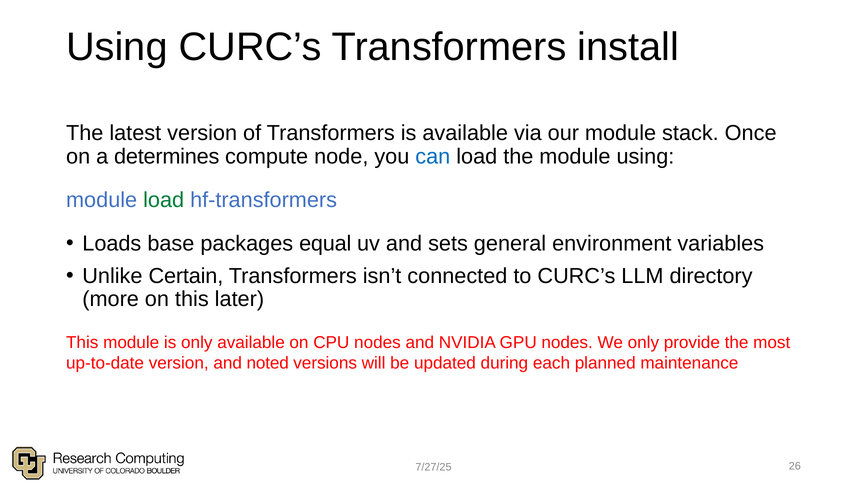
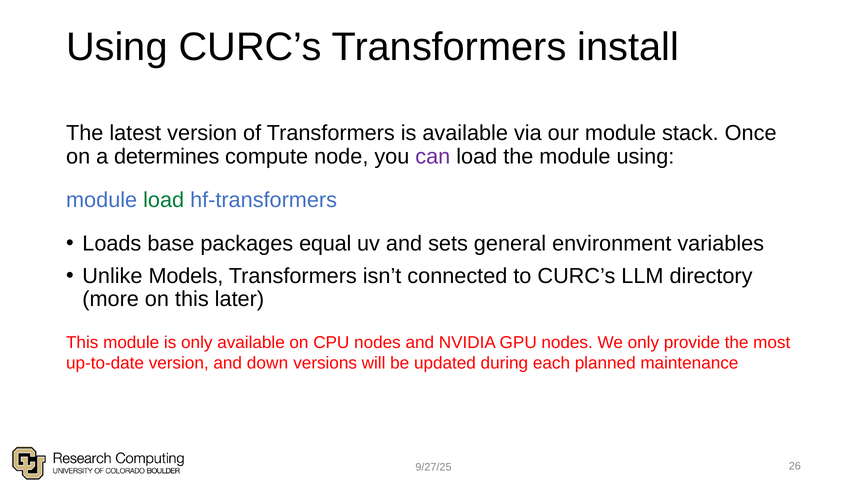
can colour: blue -> purple
Certain: Certain -> Models
noted: noted -> down
7/27/25: 7/27/25 -> 9/27/25
